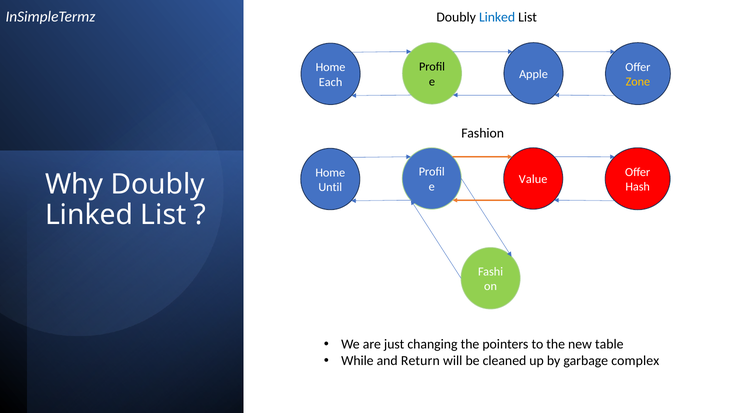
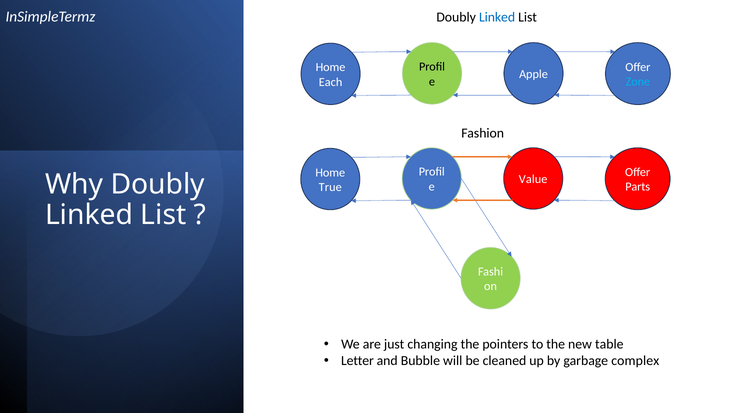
Zone colour: yellow -> light blue
Hash: Hash -> Parts
Until: Until -> True
While: While -> Letter
Return: Return -> Bubble
